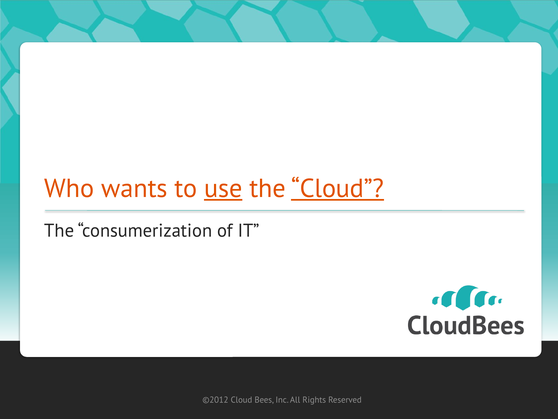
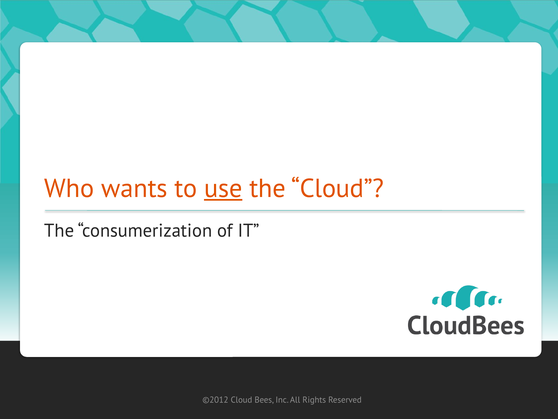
Cloud at (338, 188) underline: present -> none
